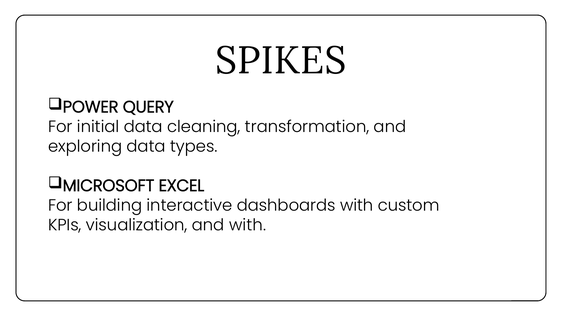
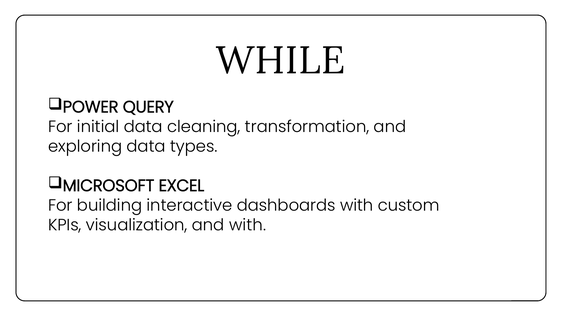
SPIKES: SPIKES -> WHILE
